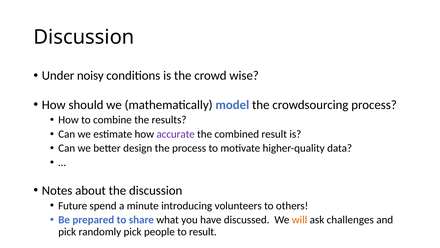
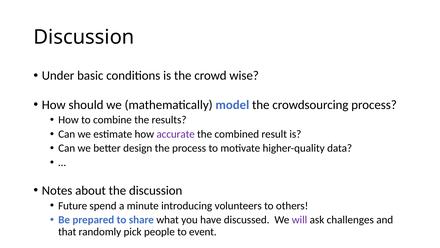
noisy: noisy -> basic
will colour: orange -> purple
pick at (67, 231): pick -> that
to result: result -> event
